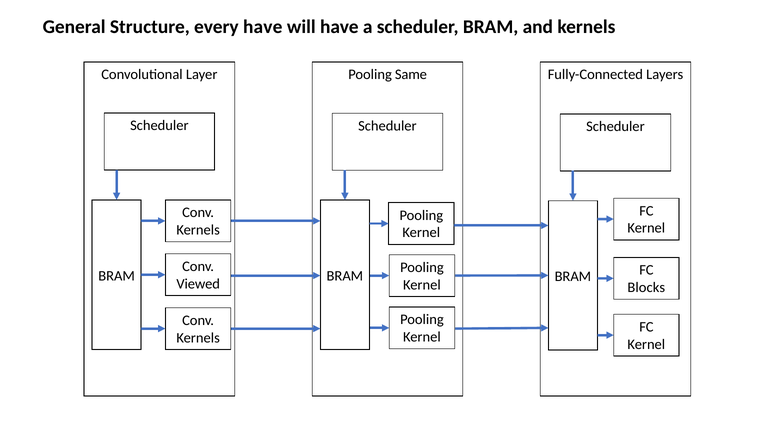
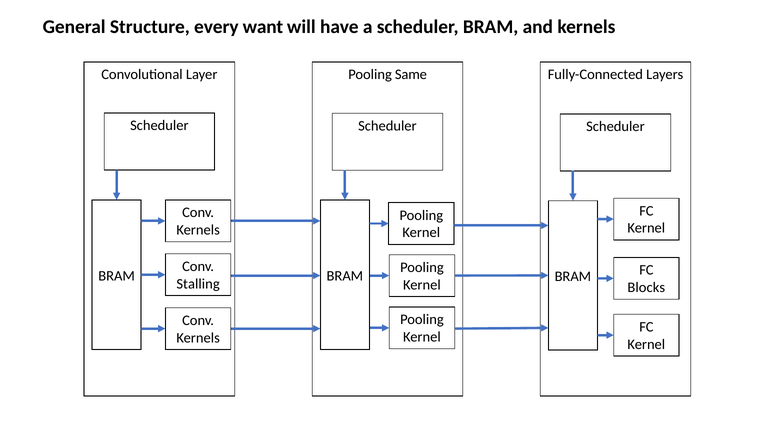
every have: have -> want
Viewed: Viewed -> Stalling
